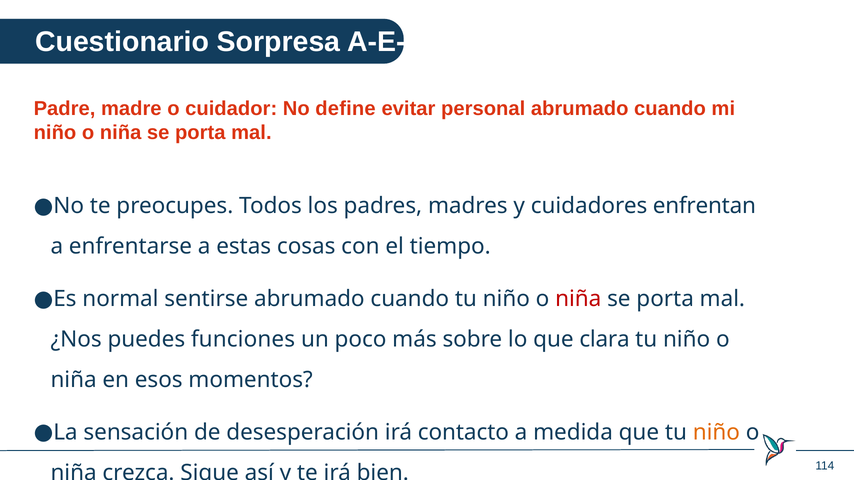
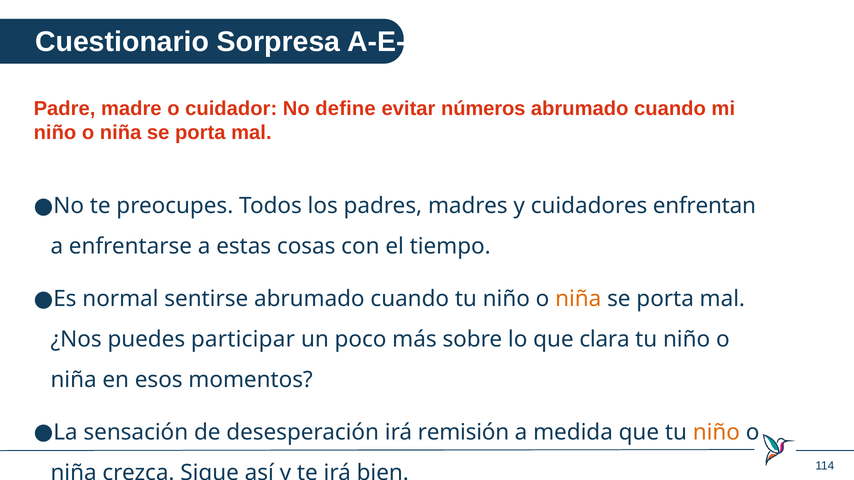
personal: personal -> números
niña at (578, 299) colour: red -> orange
funciones: funciones -> participar
contacto: contacto -> remisión
